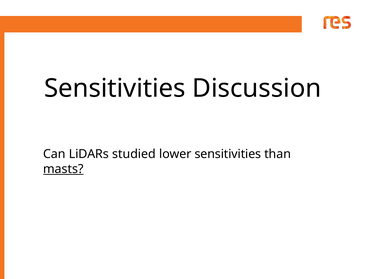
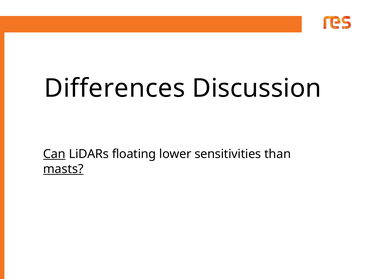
Sensitivities at (115, 88): Sensitivities -> Differences
Can underline: none -> present
studied: studied -> floating
